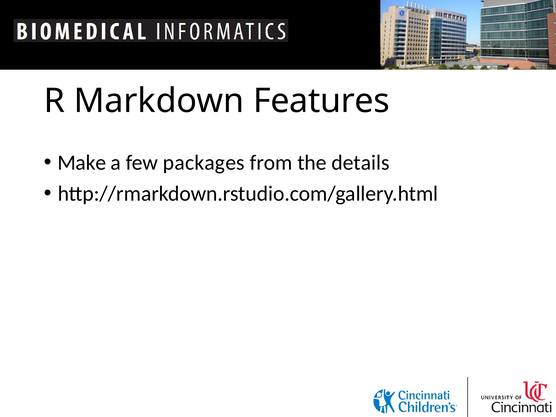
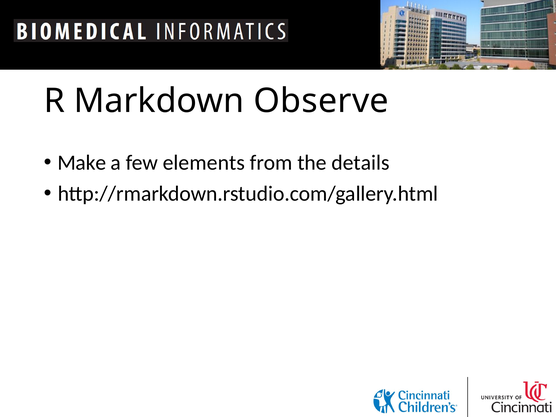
Features: Features -> Observe
packages: packages -> elements
